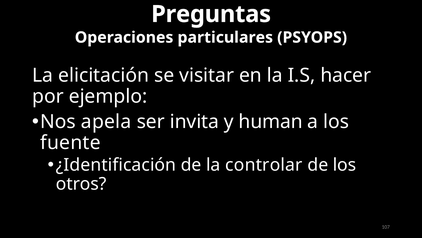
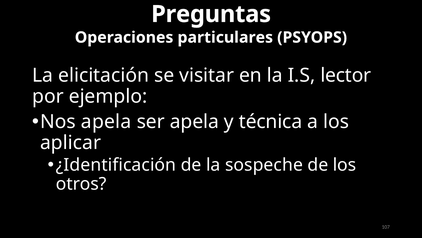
hacer: hacer -> lector
ser invita: invita -> apela
human: human -> técnica
fuente: fuente -> aplicar
controlar: controlar -> sospeche
